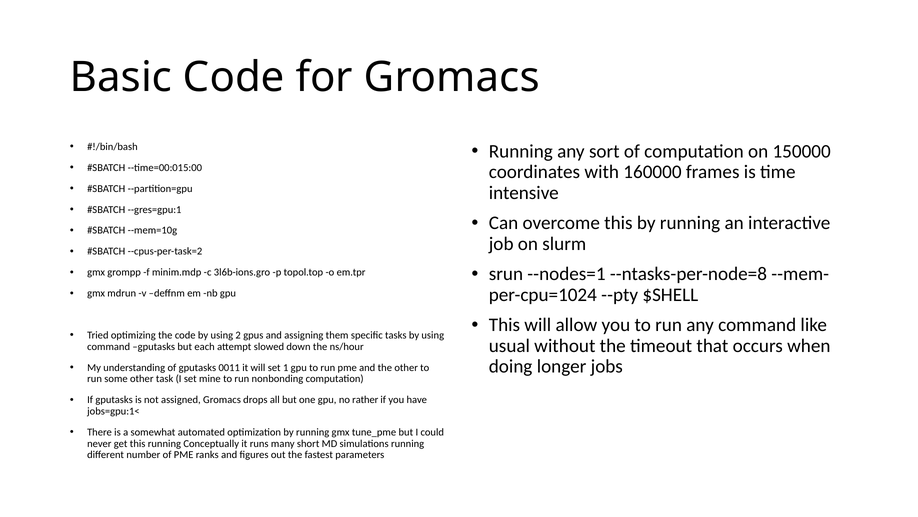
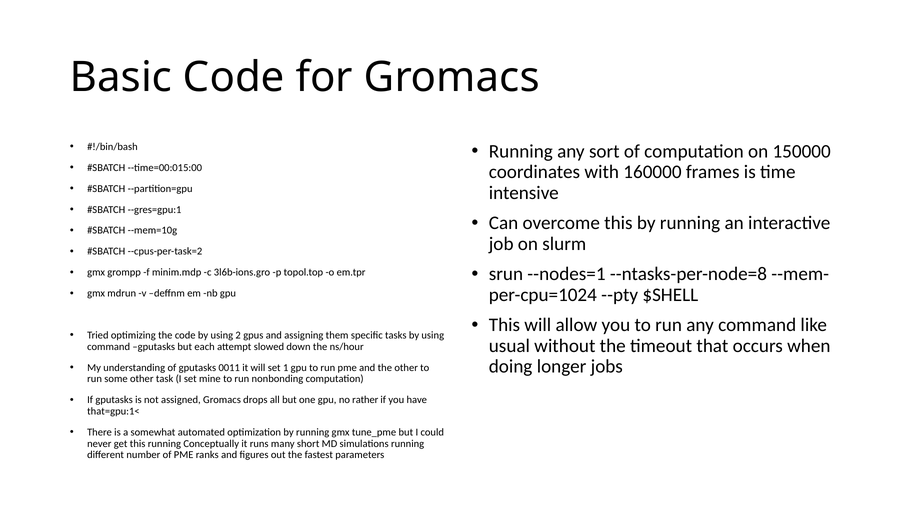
jobs=gpu:1<: jobs=gpu:1< -> that=gpu:1<
